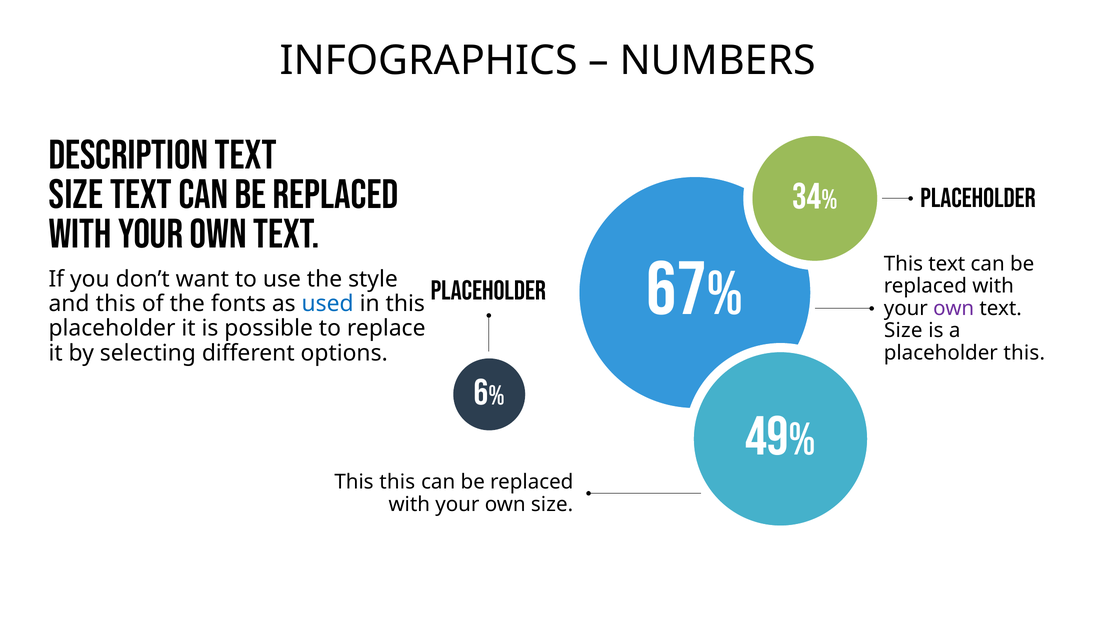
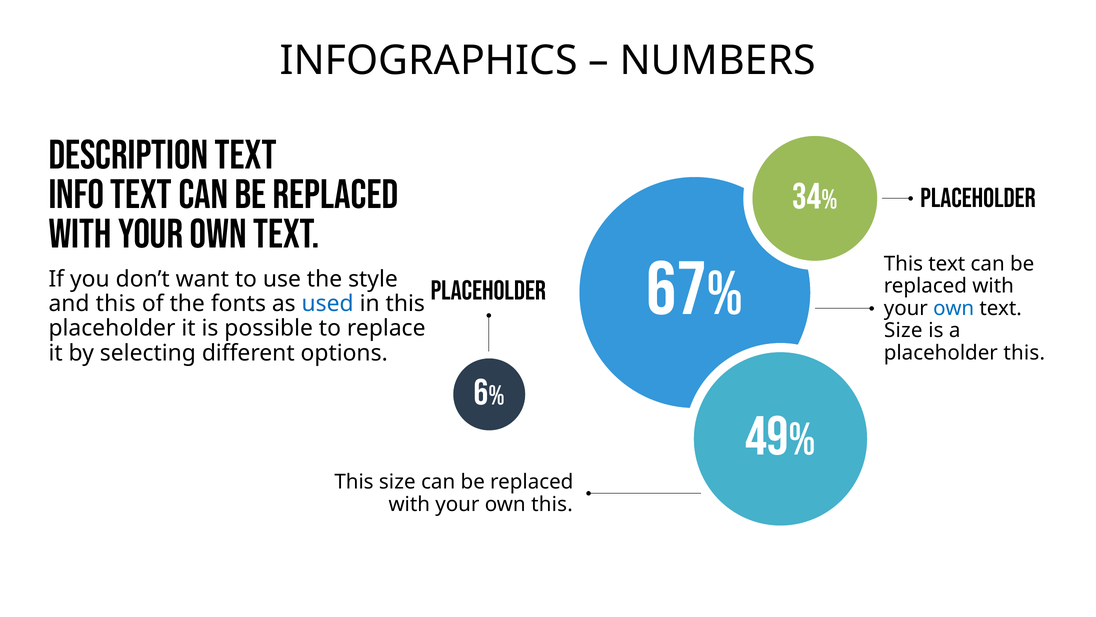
Size at (76, 194): Size -> Info
own at (954, 308) colour: purple -> blue
this at (397, 482): this -> size
own size: size -> this
